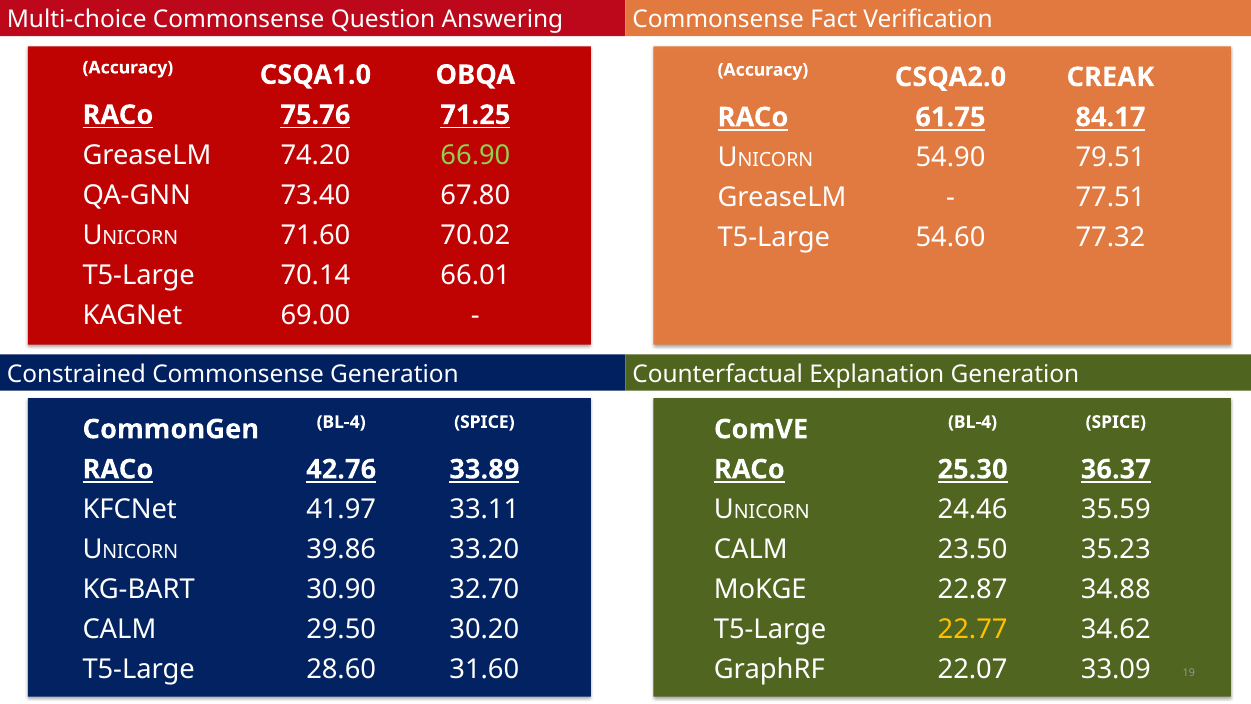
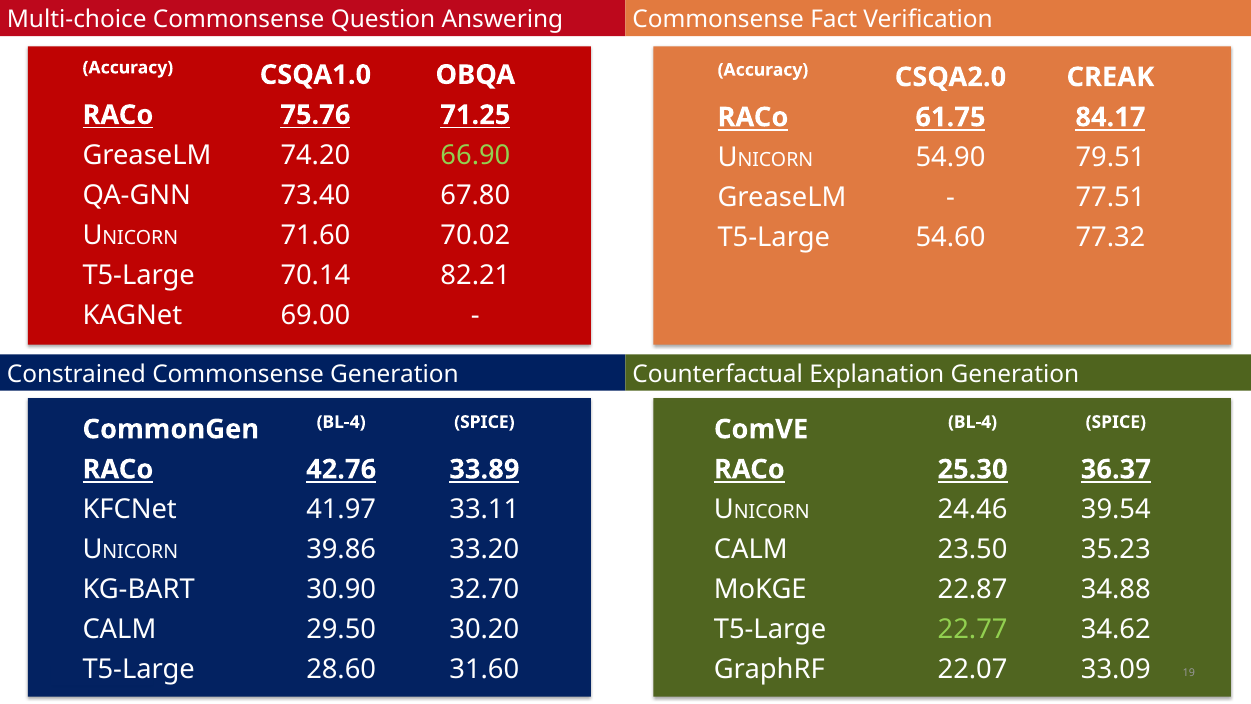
66.01: 66.01 -> 82.21
35.59: 35.59 -> 39.54
22.77 colour: yellow -> light green
